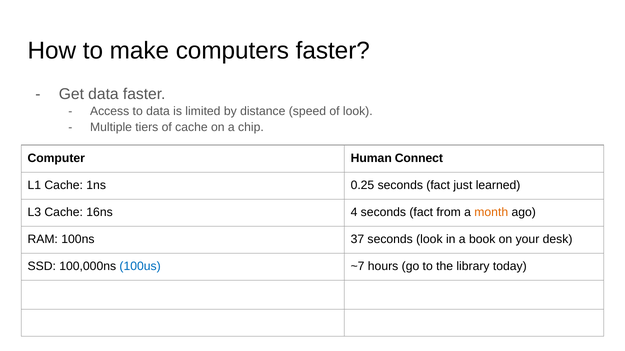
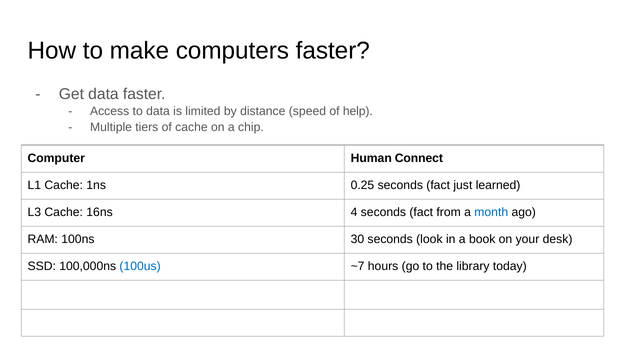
of look: look -> help
month colour: orange -> blue
37: 37 -> 30
